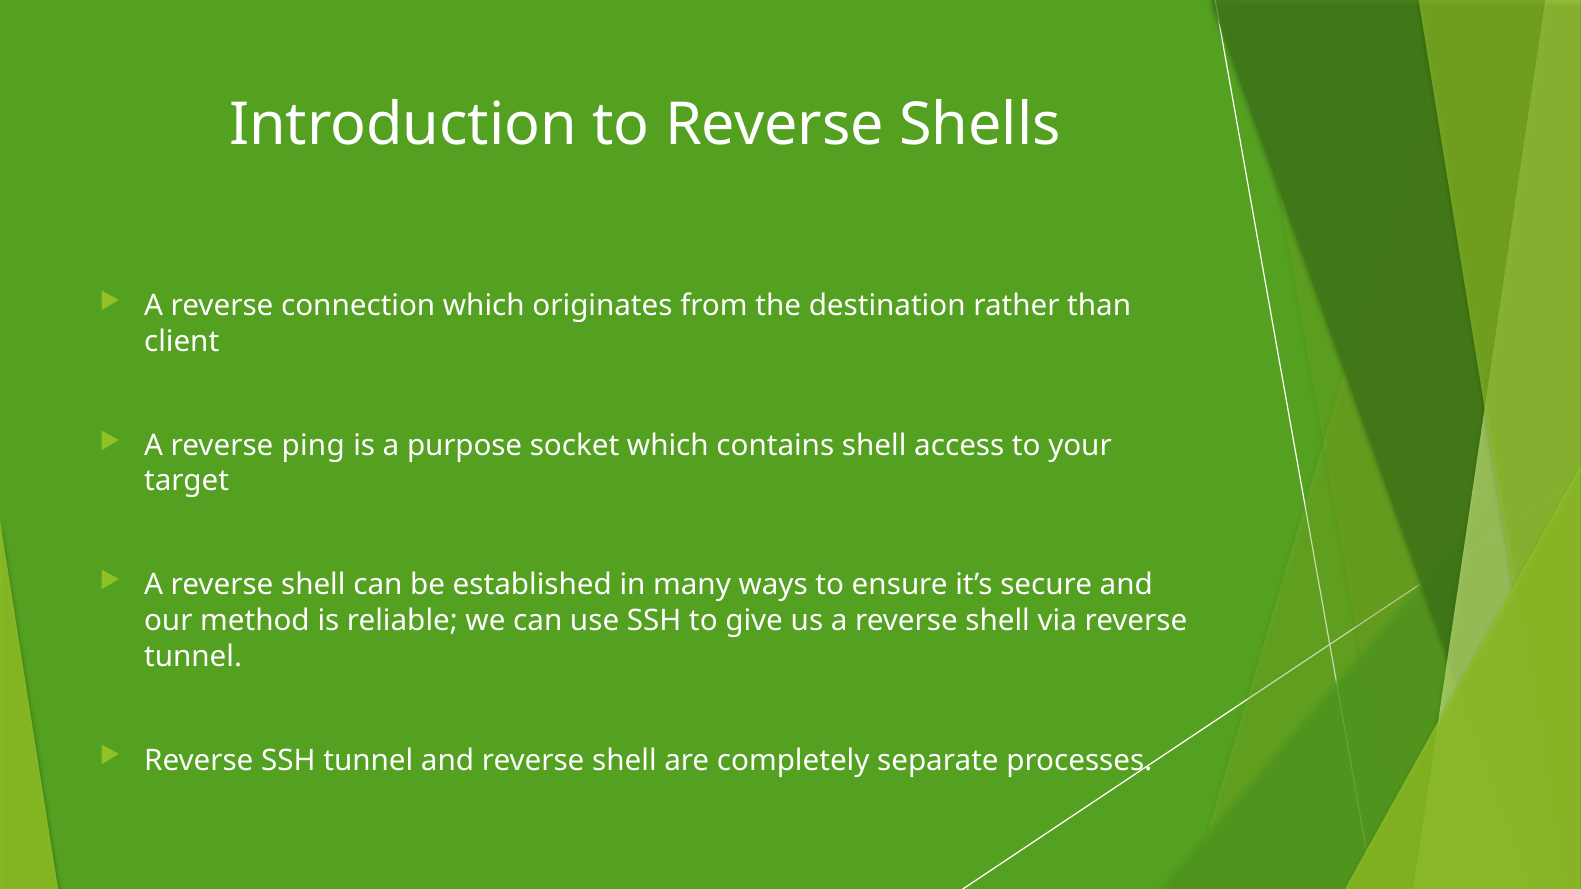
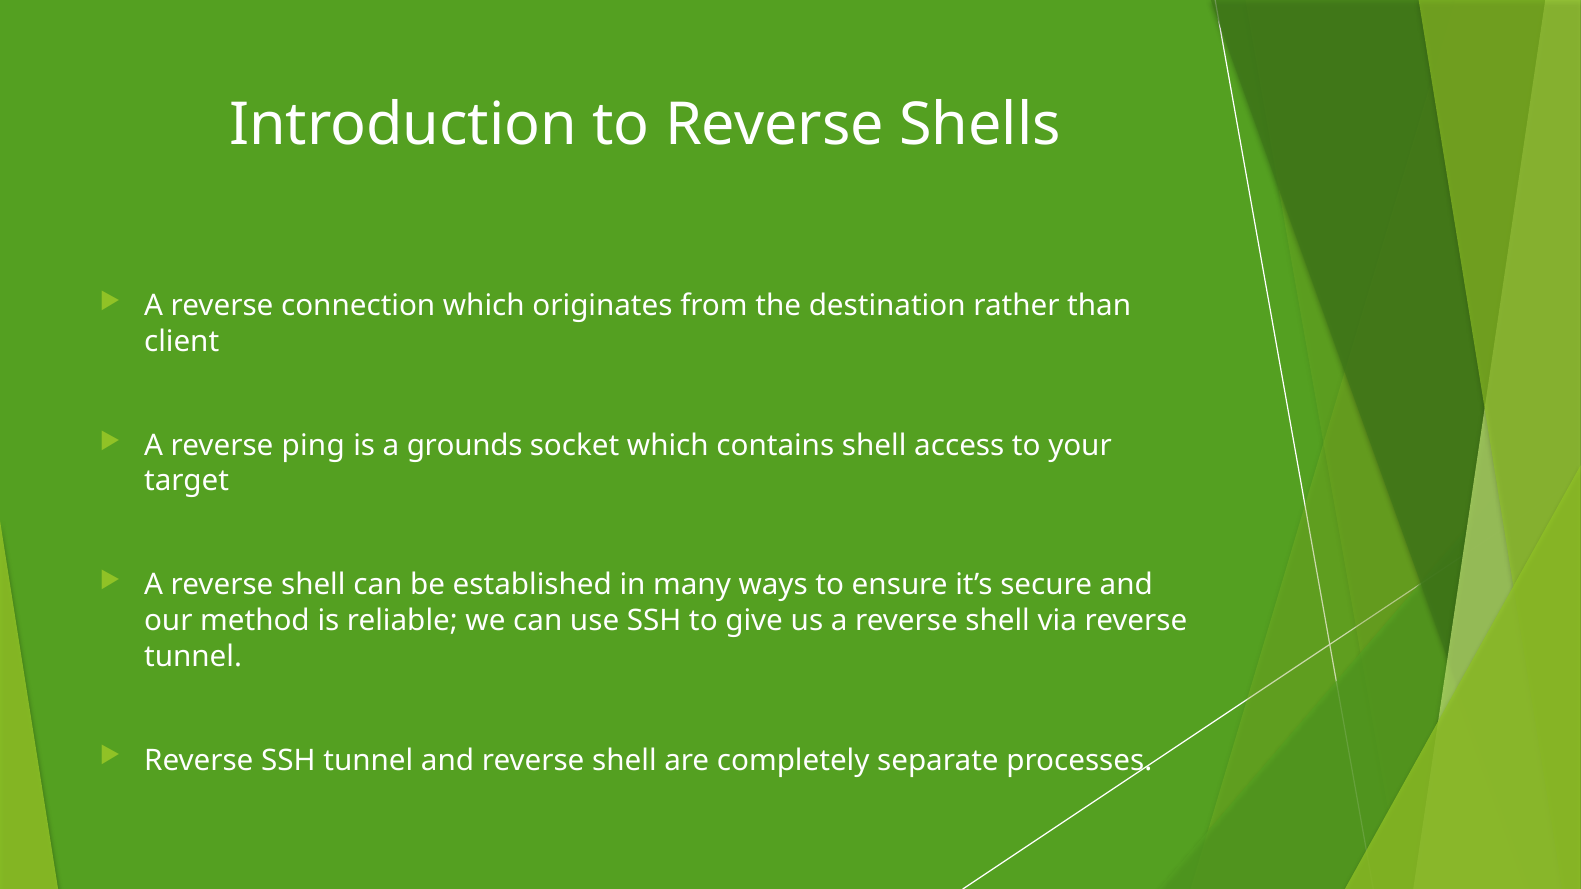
purpose: purpose -> grounds
